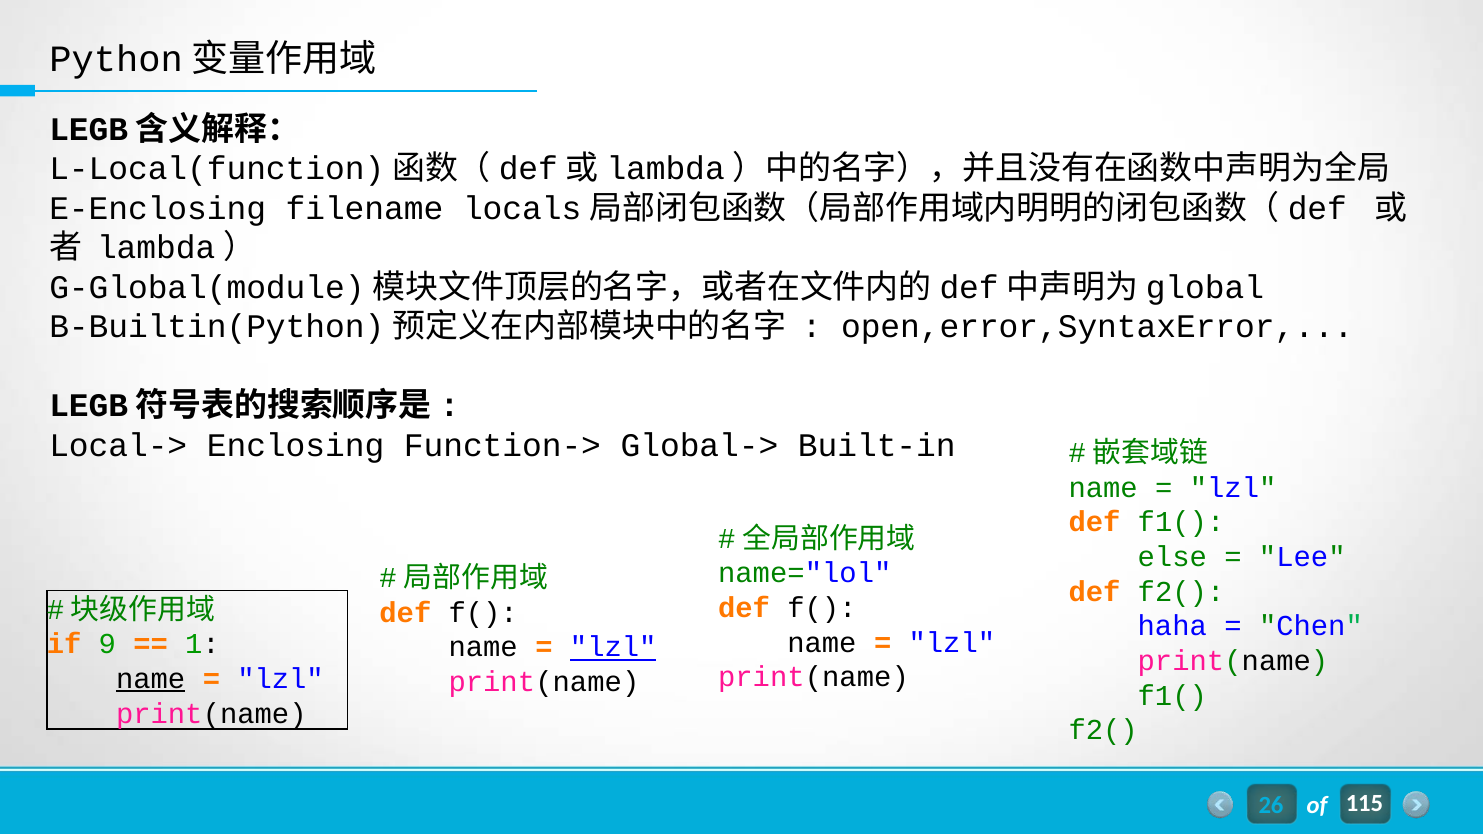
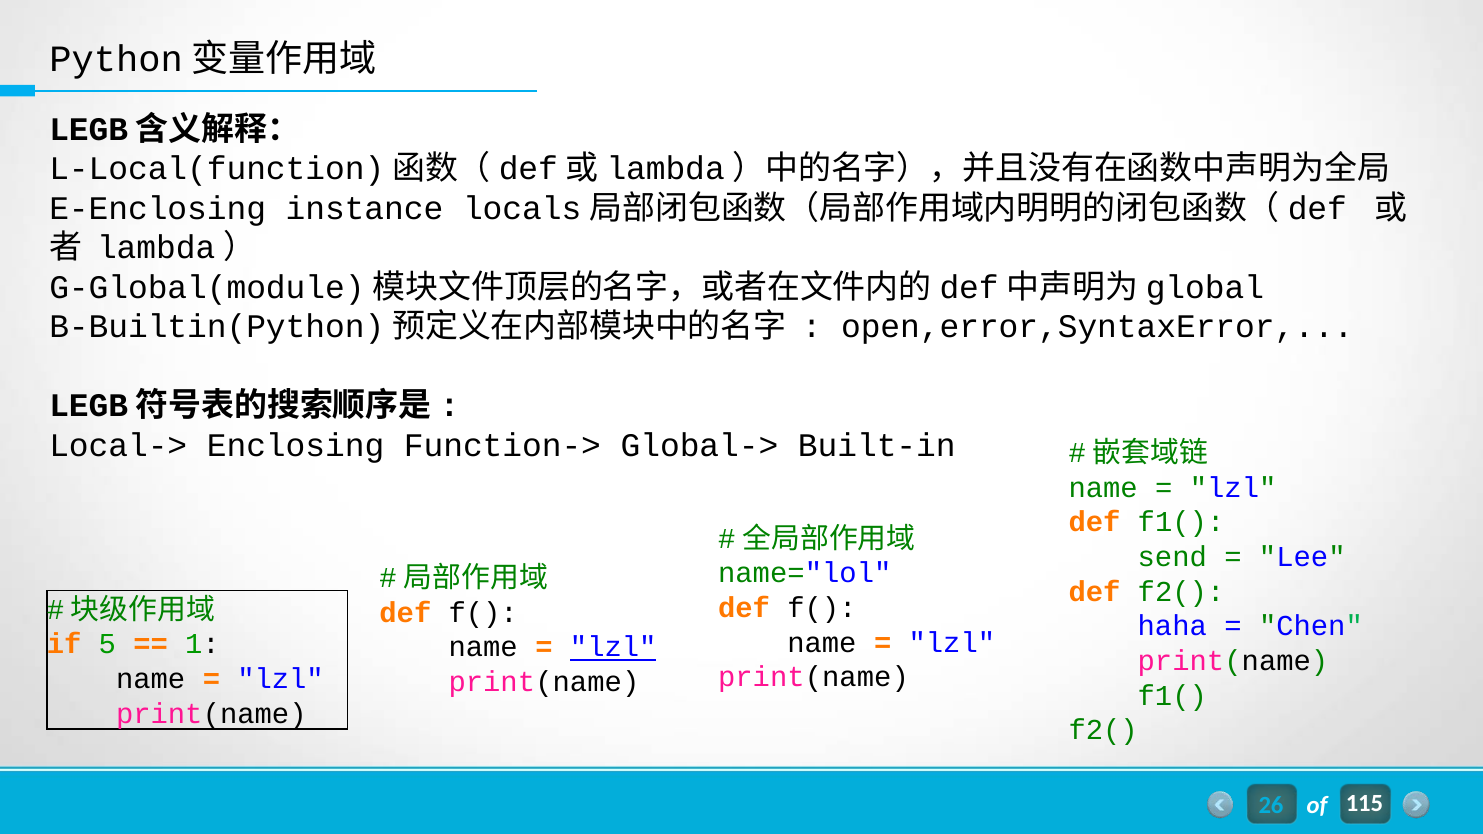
filename: filename -> instance
else: else -> send
9: 9 -> 5
name at (151, 679) underline: present -> none
